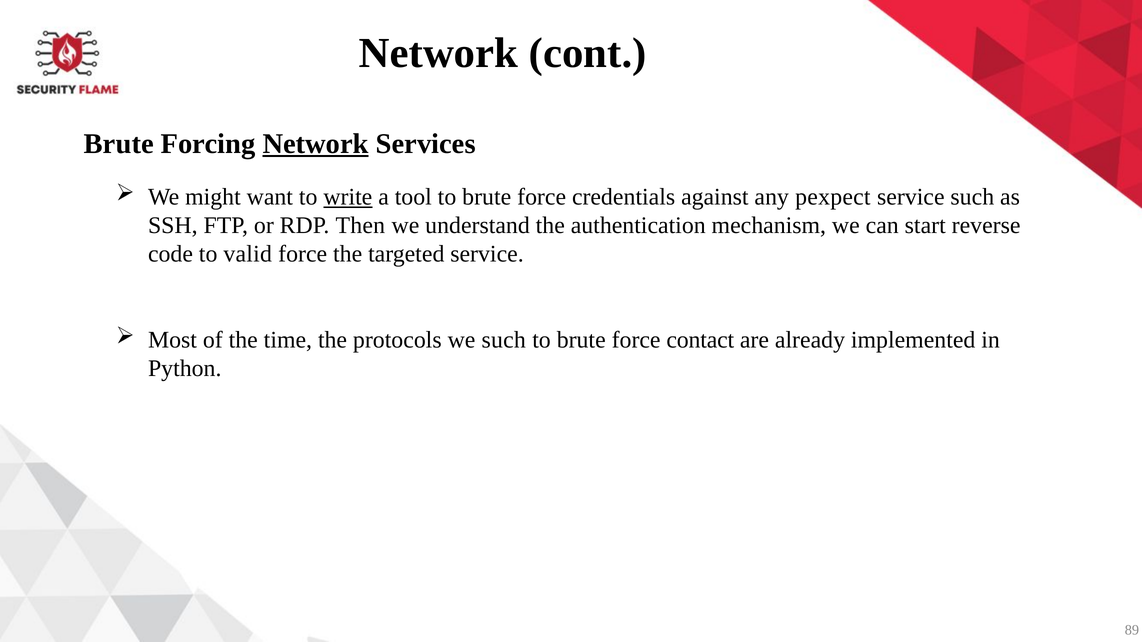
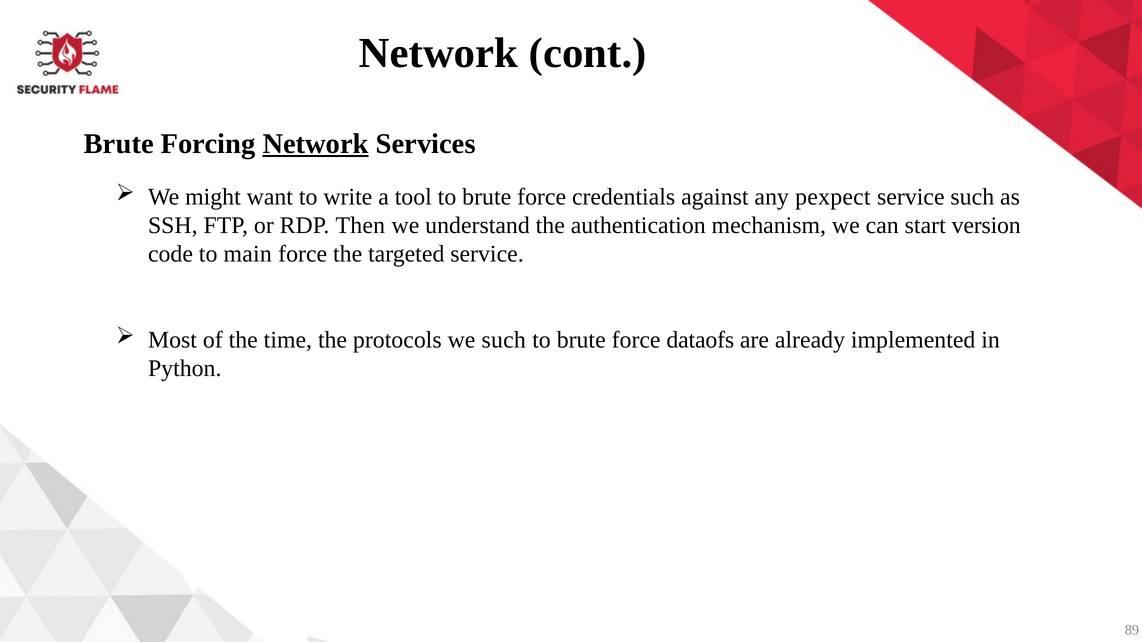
write underline: present -> none
reverse: reverse -> version
valid: valid -> main
contact: contact -> dataofs
